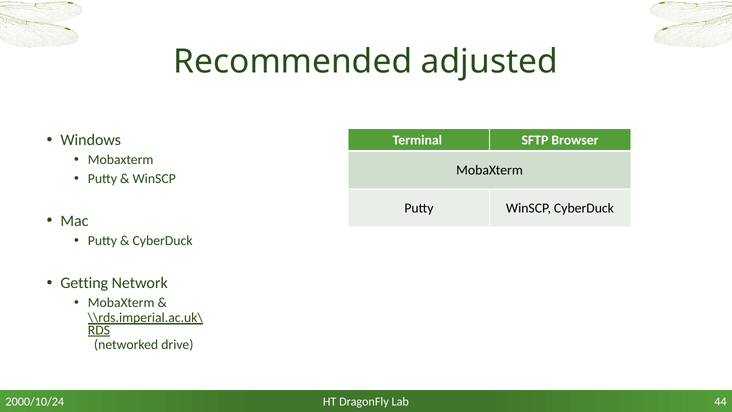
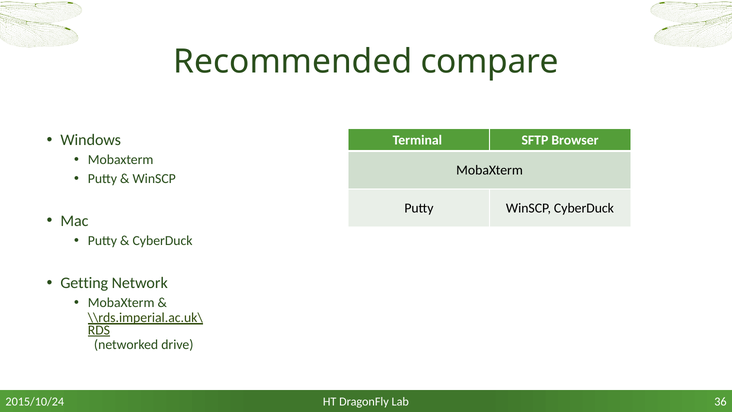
adjusted: adjusted -> compare
44: 44 -> 36
2000/10/24: 2000/10/24 -> 2015/10/24
